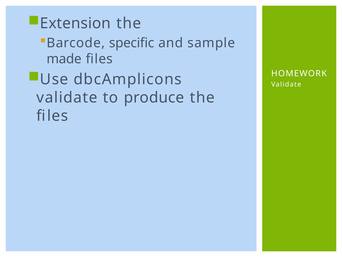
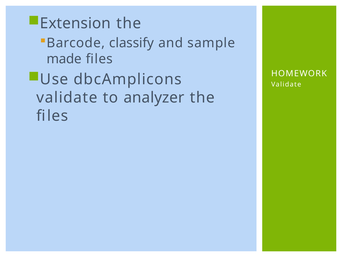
specific: specific -> classify
produce: produce -> analyzer
